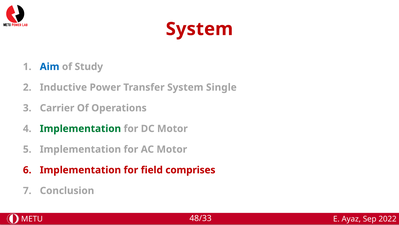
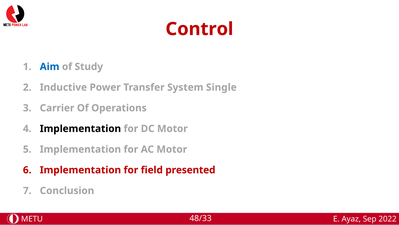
System at (199, 29): System -> Control
Implementation at (80, 128) colour: green -> black
comprises: comprises -> presented
